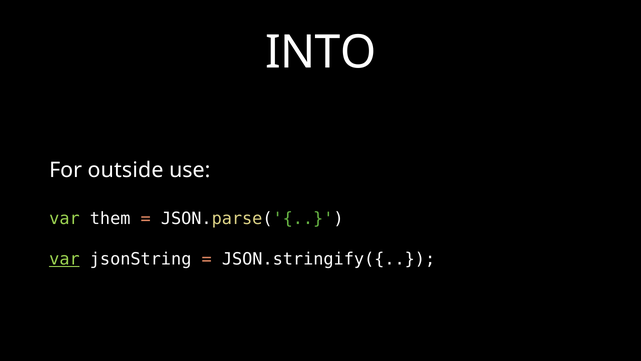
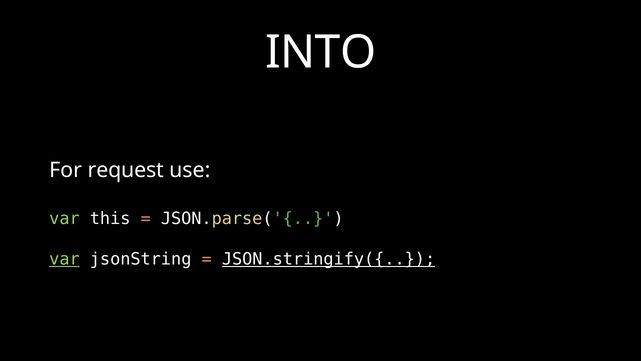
outside: outside -> request
them: them -> this
JSON.stringify({ underline: none -> present
